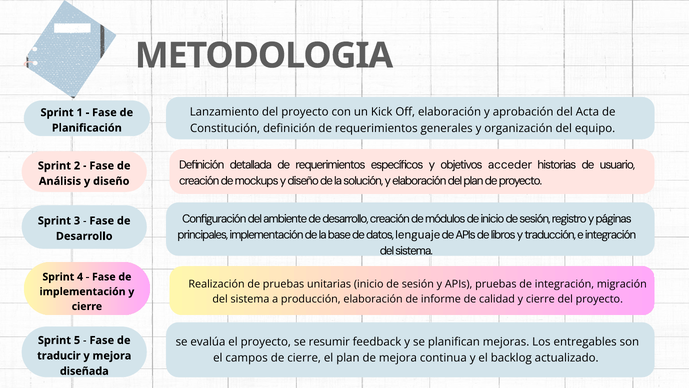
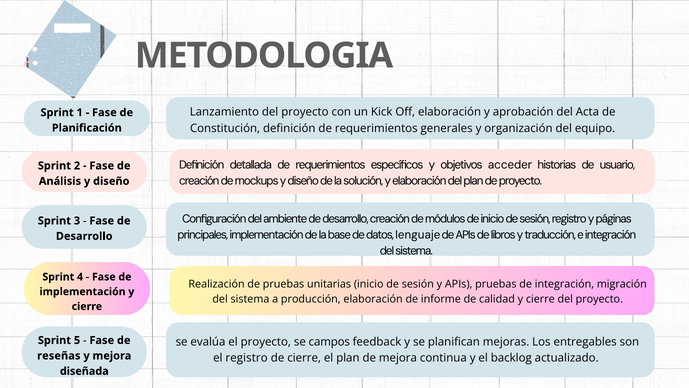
resumir: resumir -> campos
traducir: traducir -> reseñas
el campos: campos -> registro
